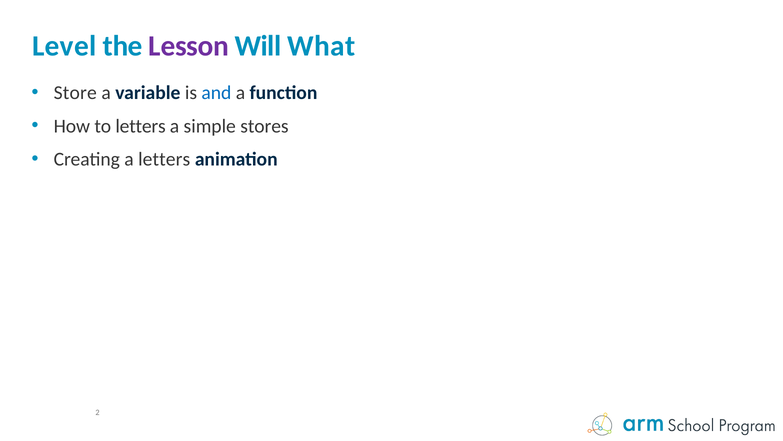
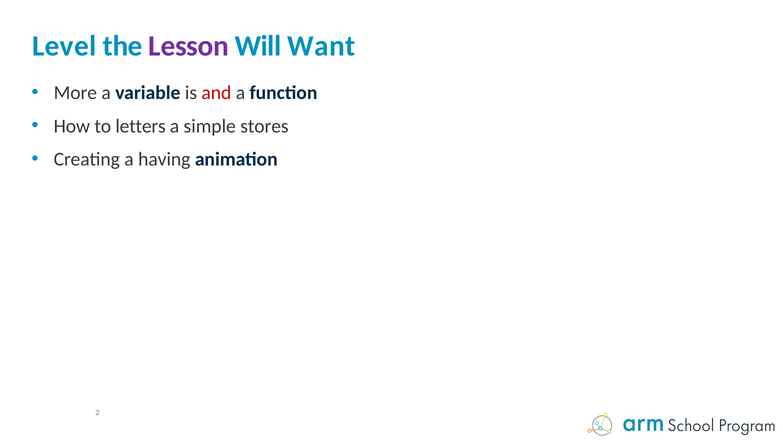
What: What -> Want
Store: Store -> More
and colour: blue -> red
a letters: letters -> having
